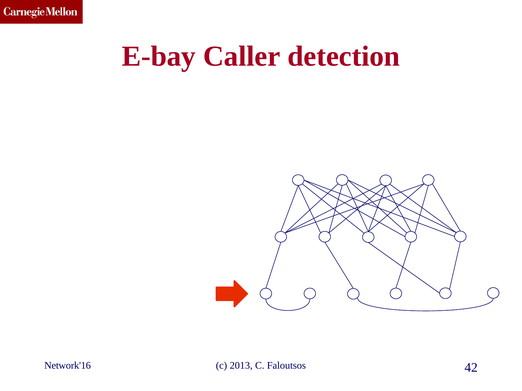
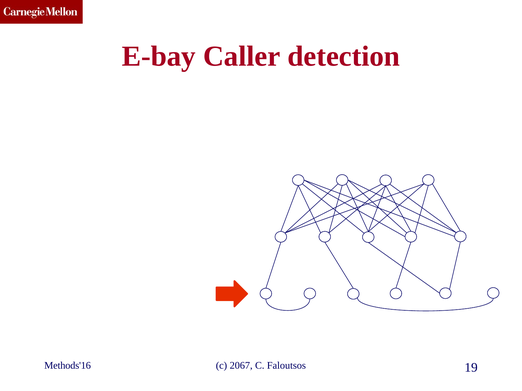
Network'16: Network'16 -> Methods'16
2013: 2013 -> 2067
42: 42 -> 19
